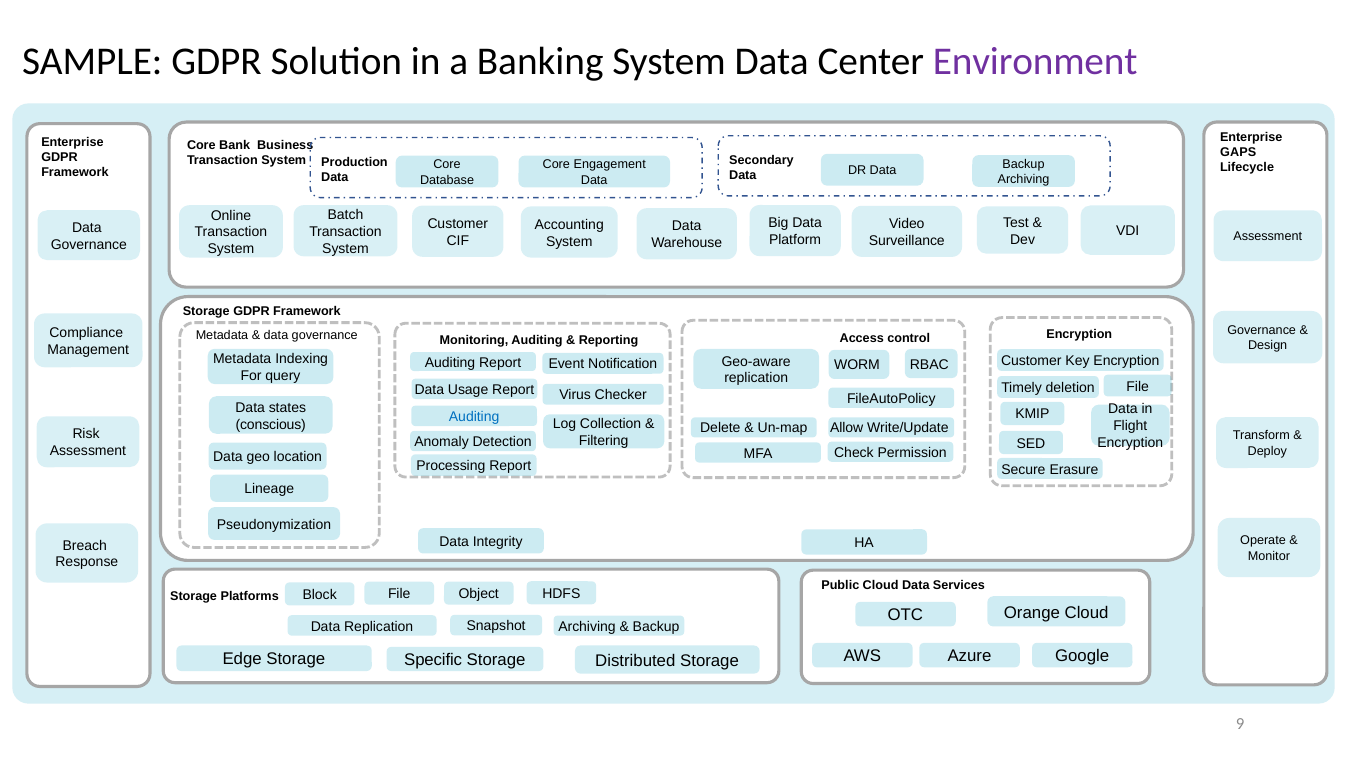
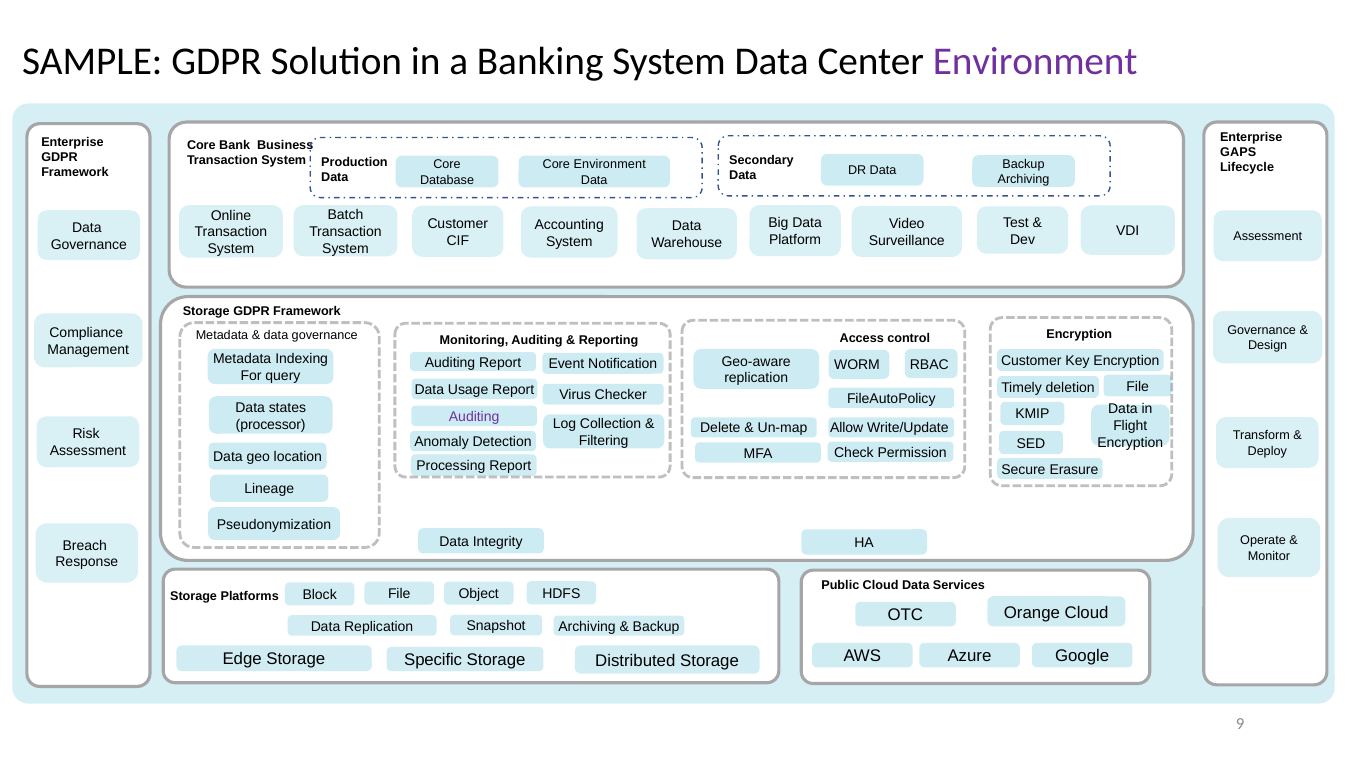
Core Engagement: Engagement -> Environment
Auditing at (474, 417) colour: blue -> purple
conscious: conscious -> processor
